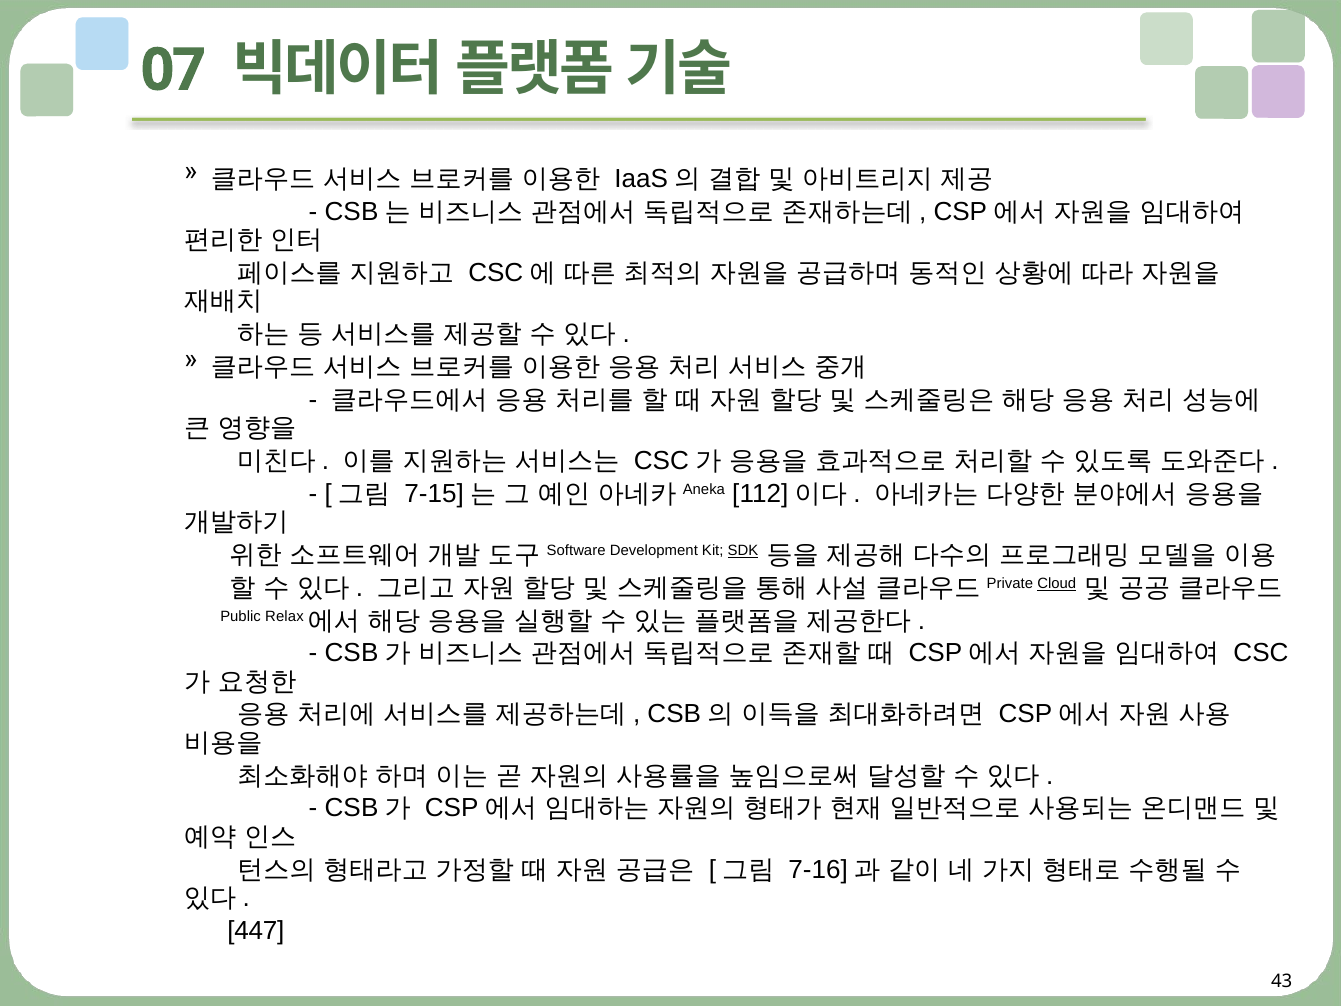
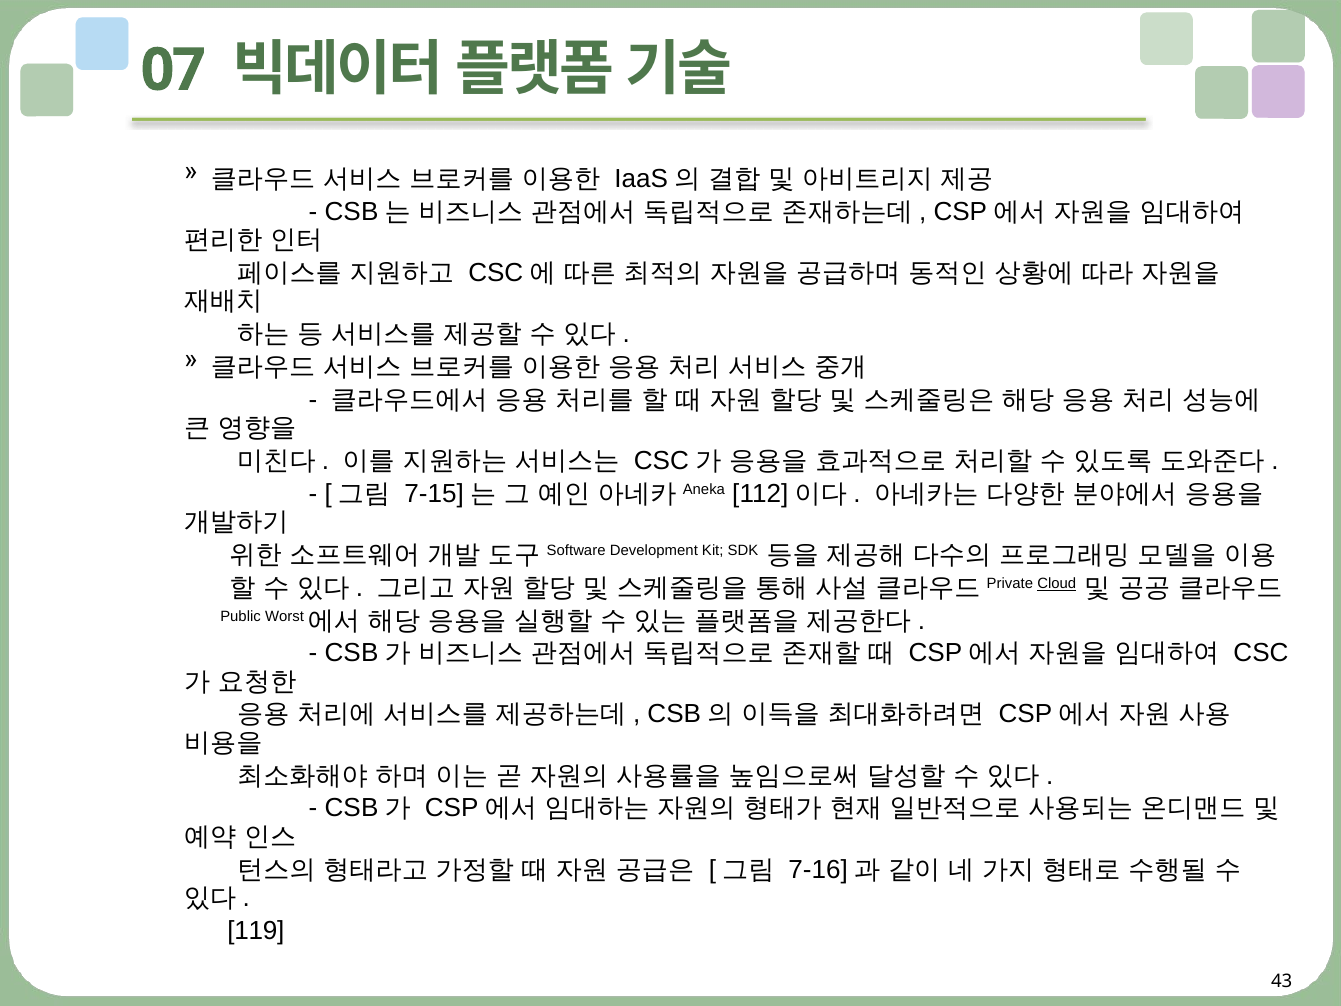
SDK underline: present -> none
Relax: Relax -> Worst
447: 447 -> 119
